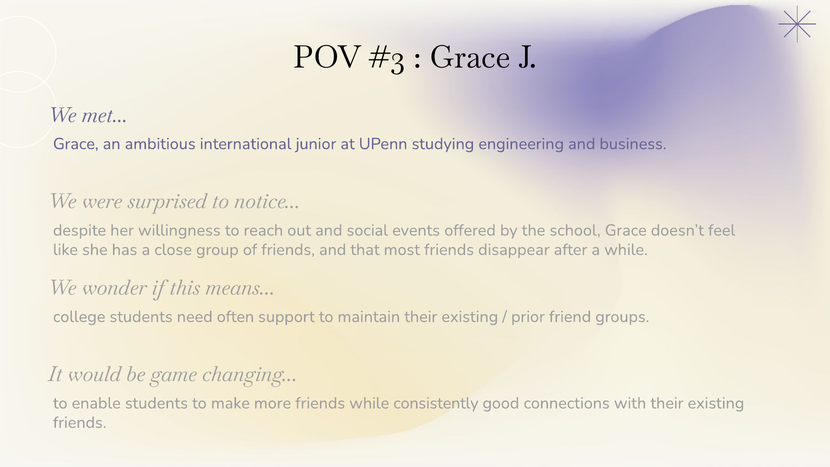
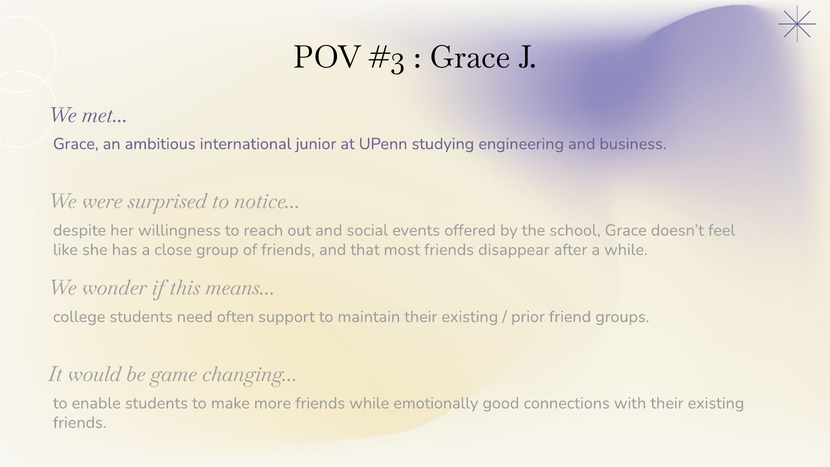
consistently: consistently -> emotionally
